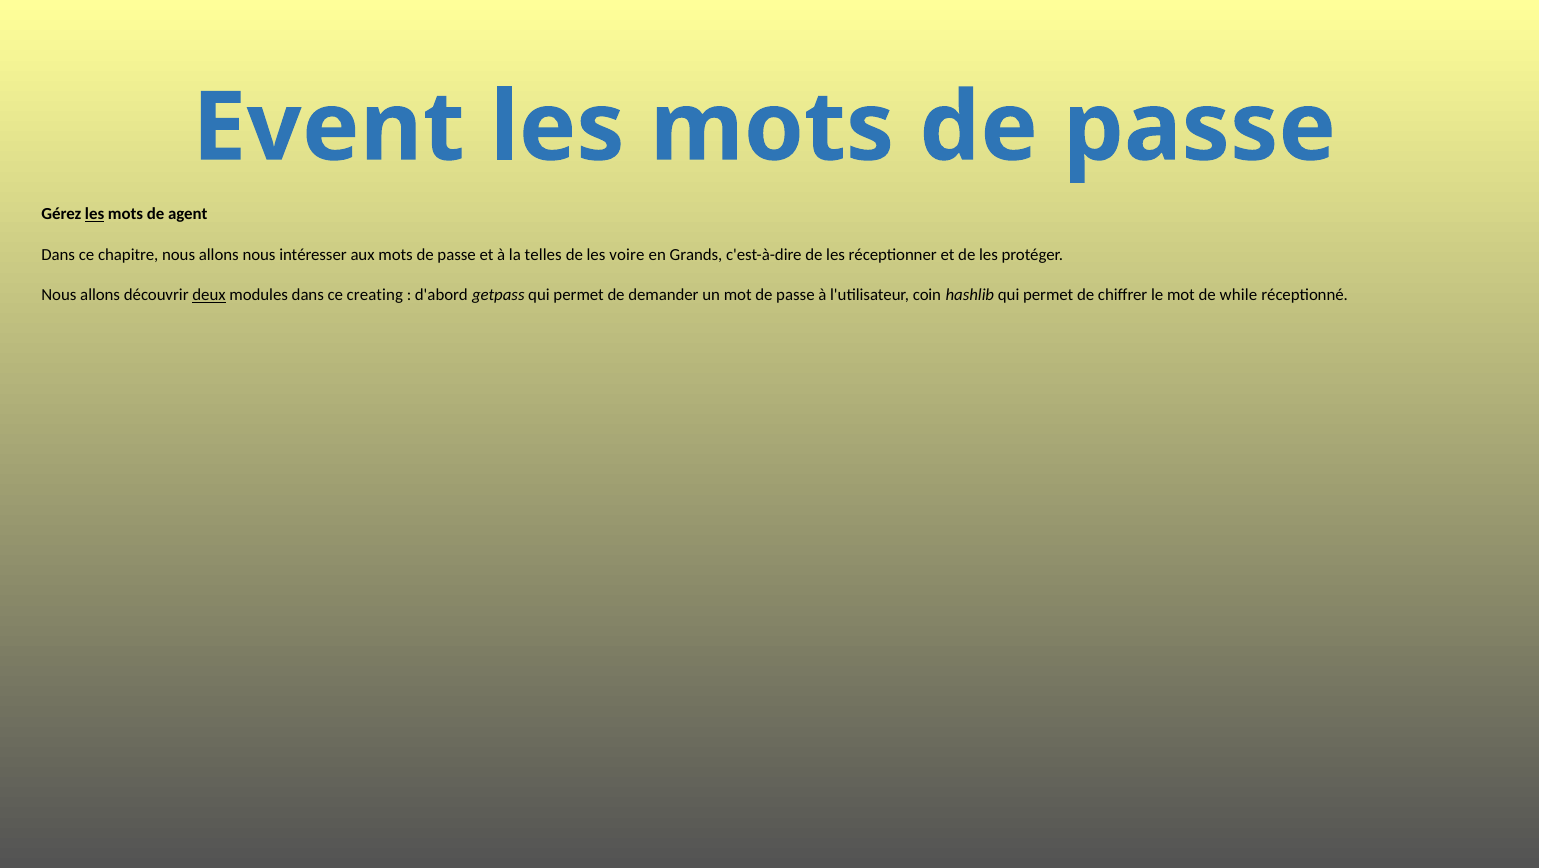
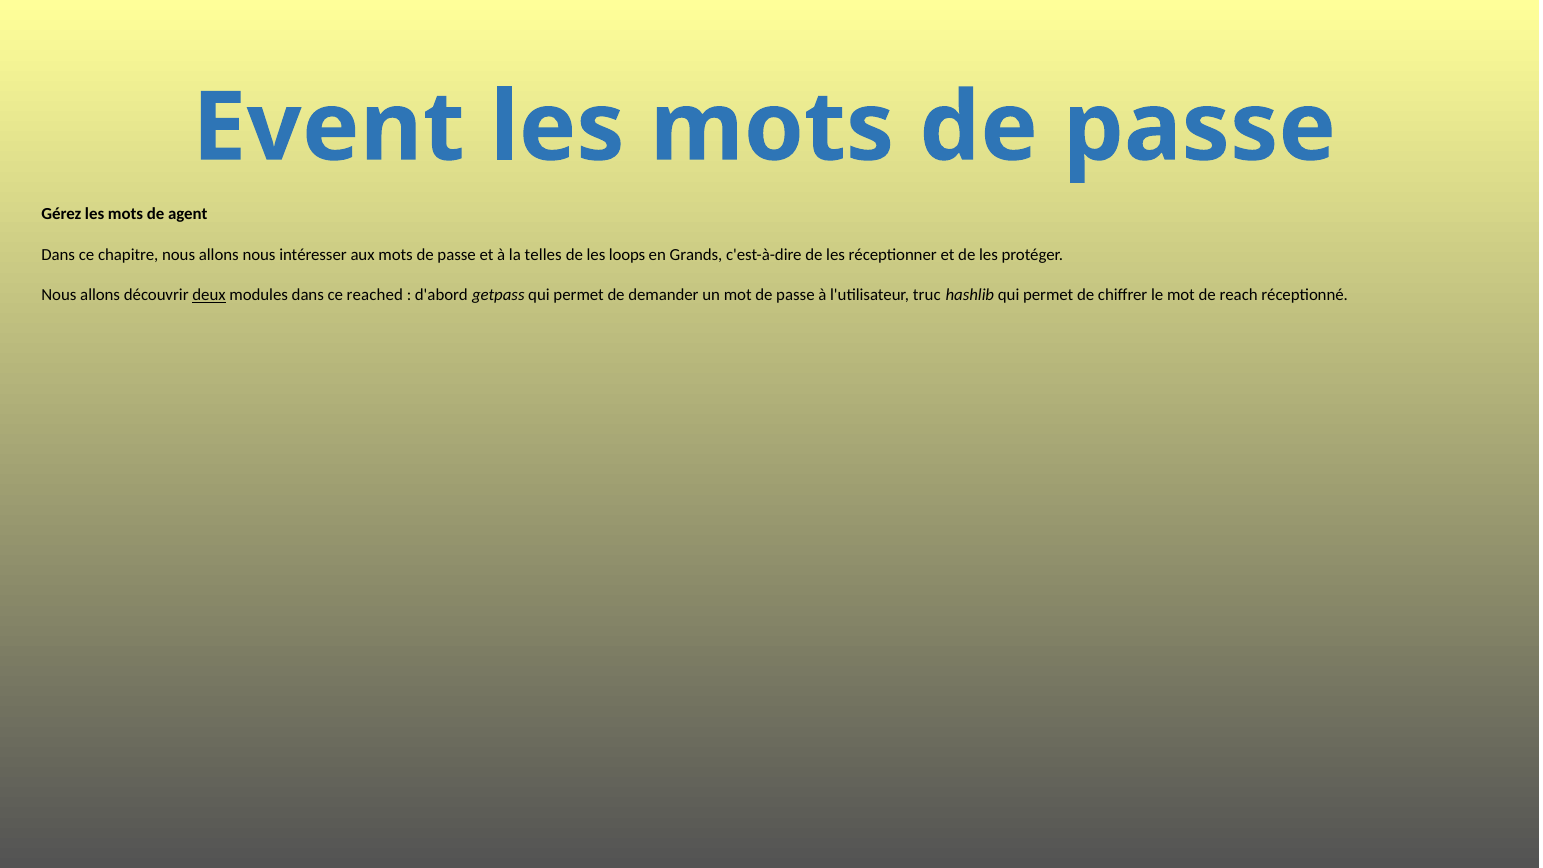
les at (95, 214) underline: present -> none
voire: voire -> loops
creating: creating -> reached
coin: coin -> truc
while: while -> reach
